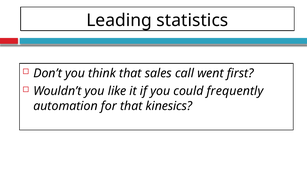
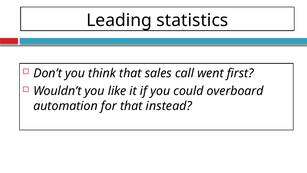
frequently: frequently -> overboard
kinesics: kinesics -> instead
